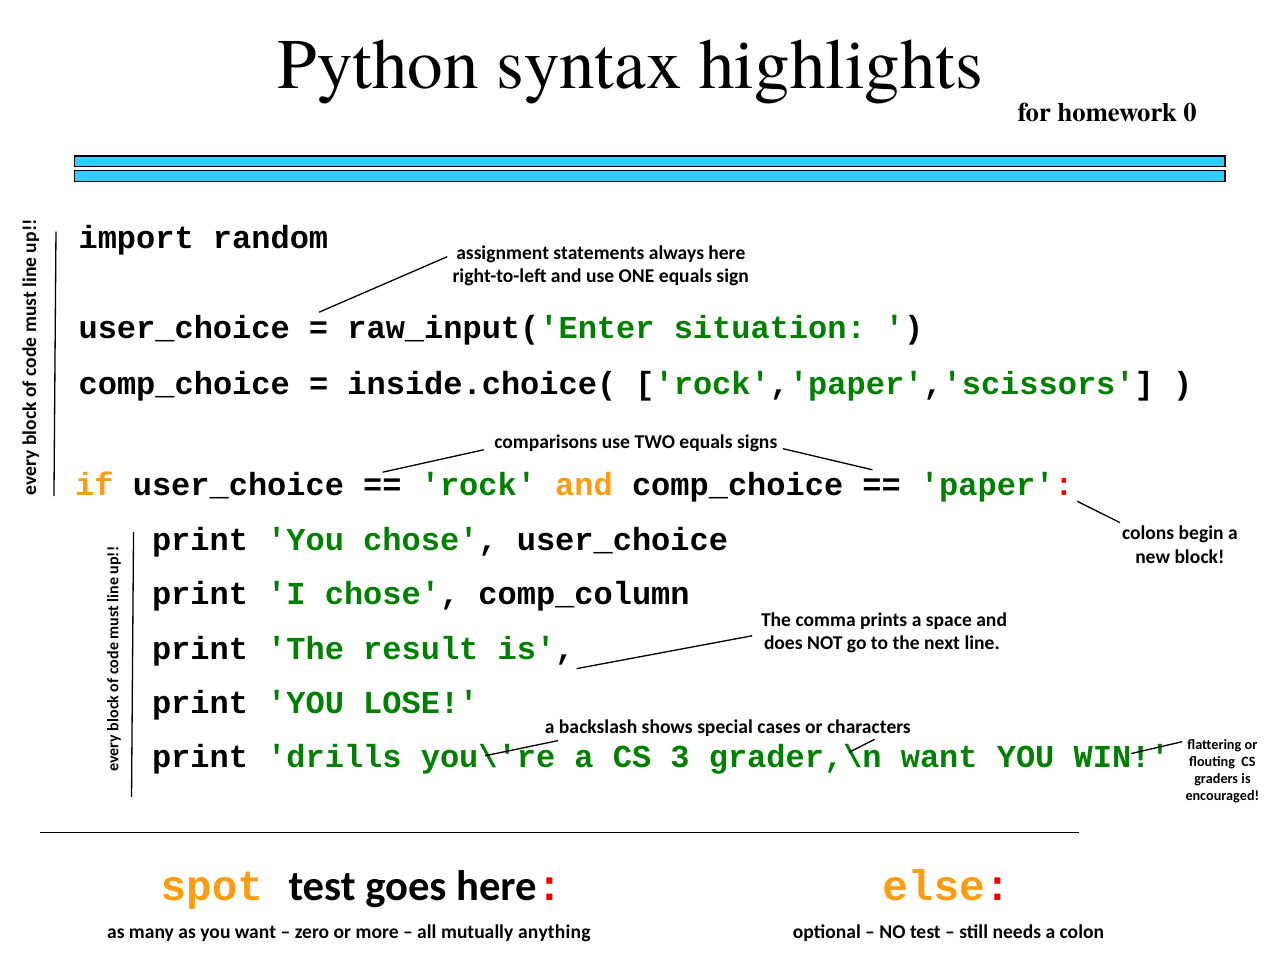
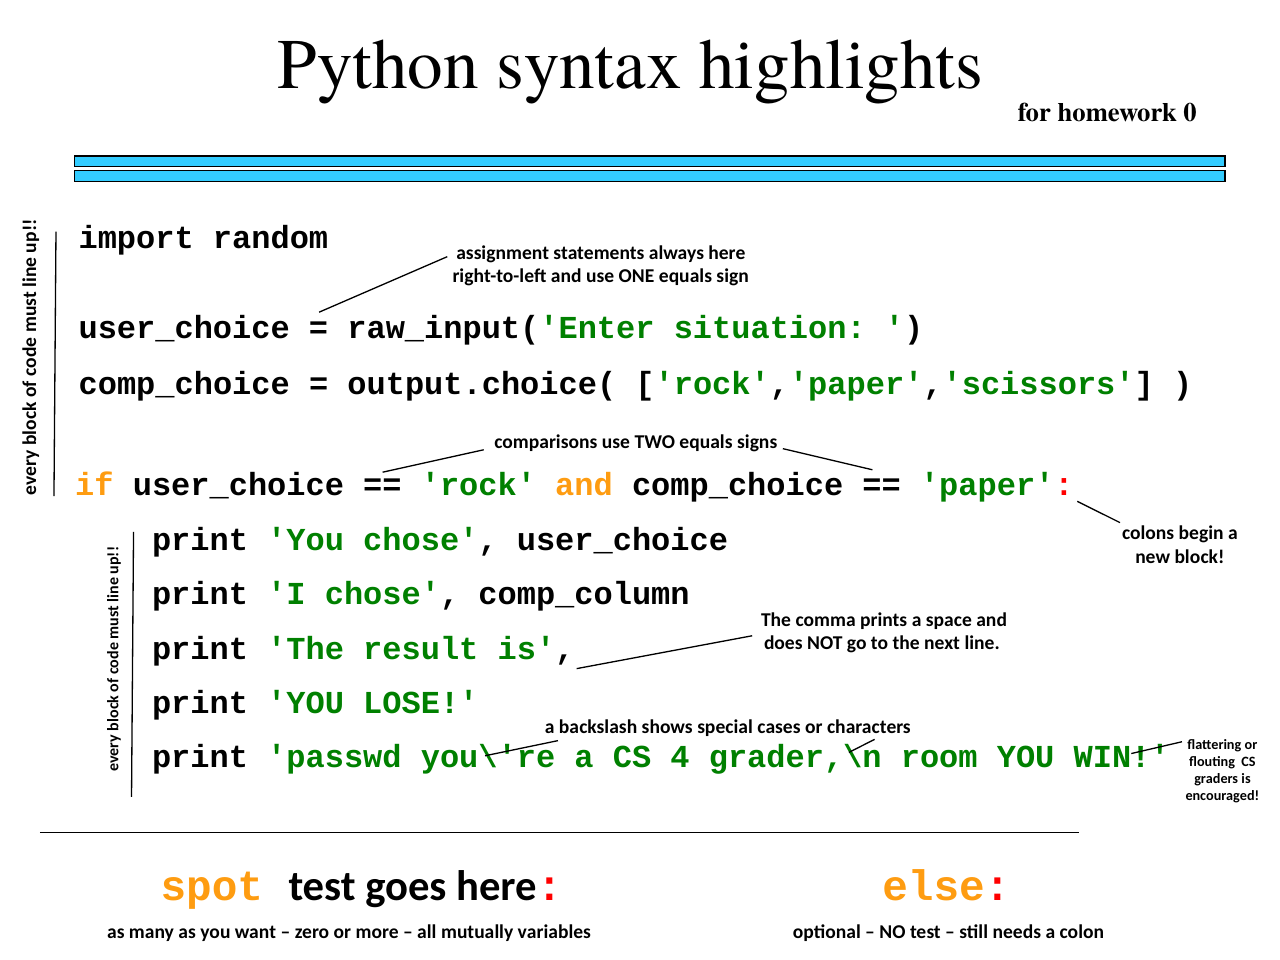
inside.choice(: inside.choice( -> output.choice(
drills: drills -> passwd
3: 3 -> 4
grader,\n want: want -> room
anything: anything -> variables
